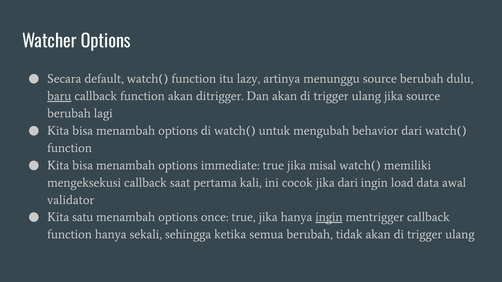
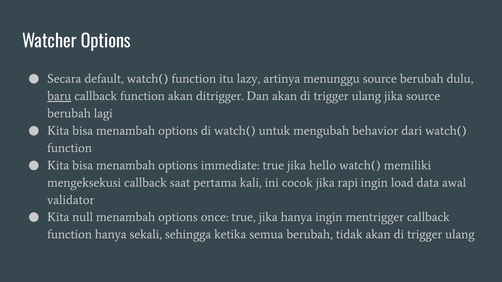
misal: misal -> hello
jika dari: dari -> rapi
satu: satu -> null
ingin at (329, 217) underline: present -> none
